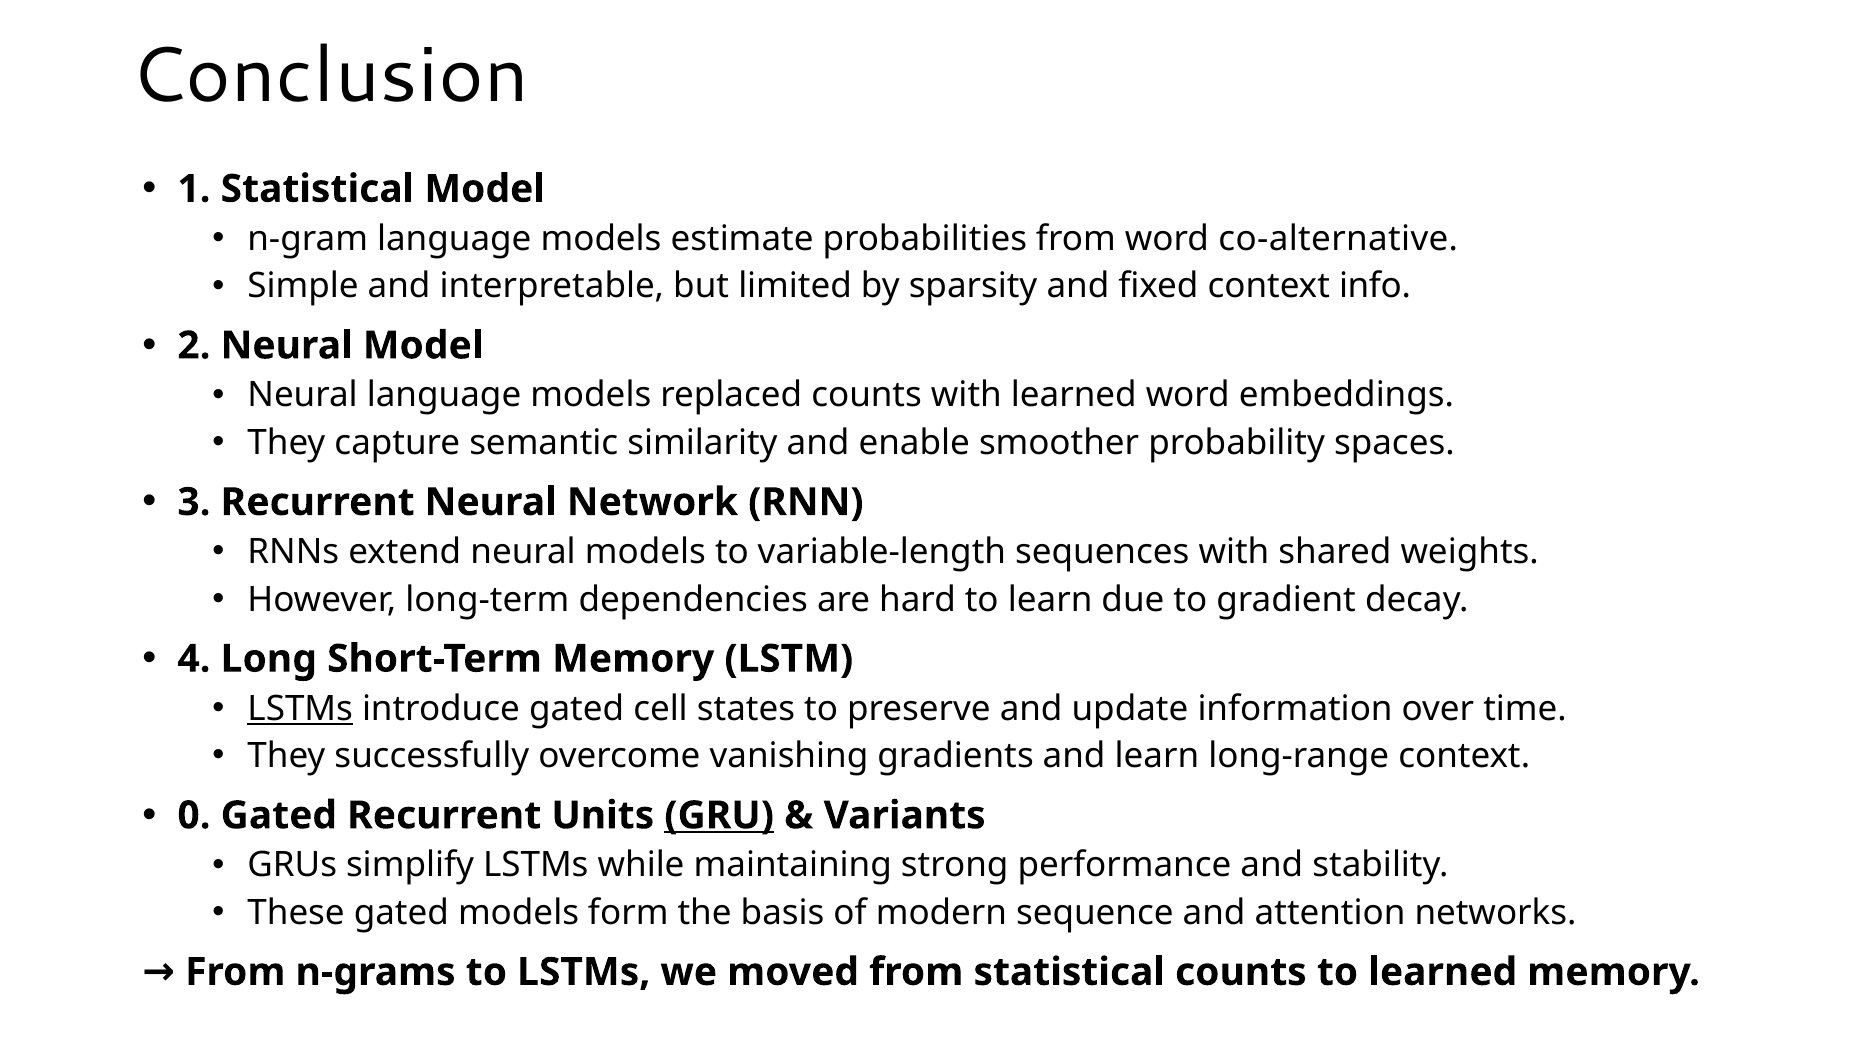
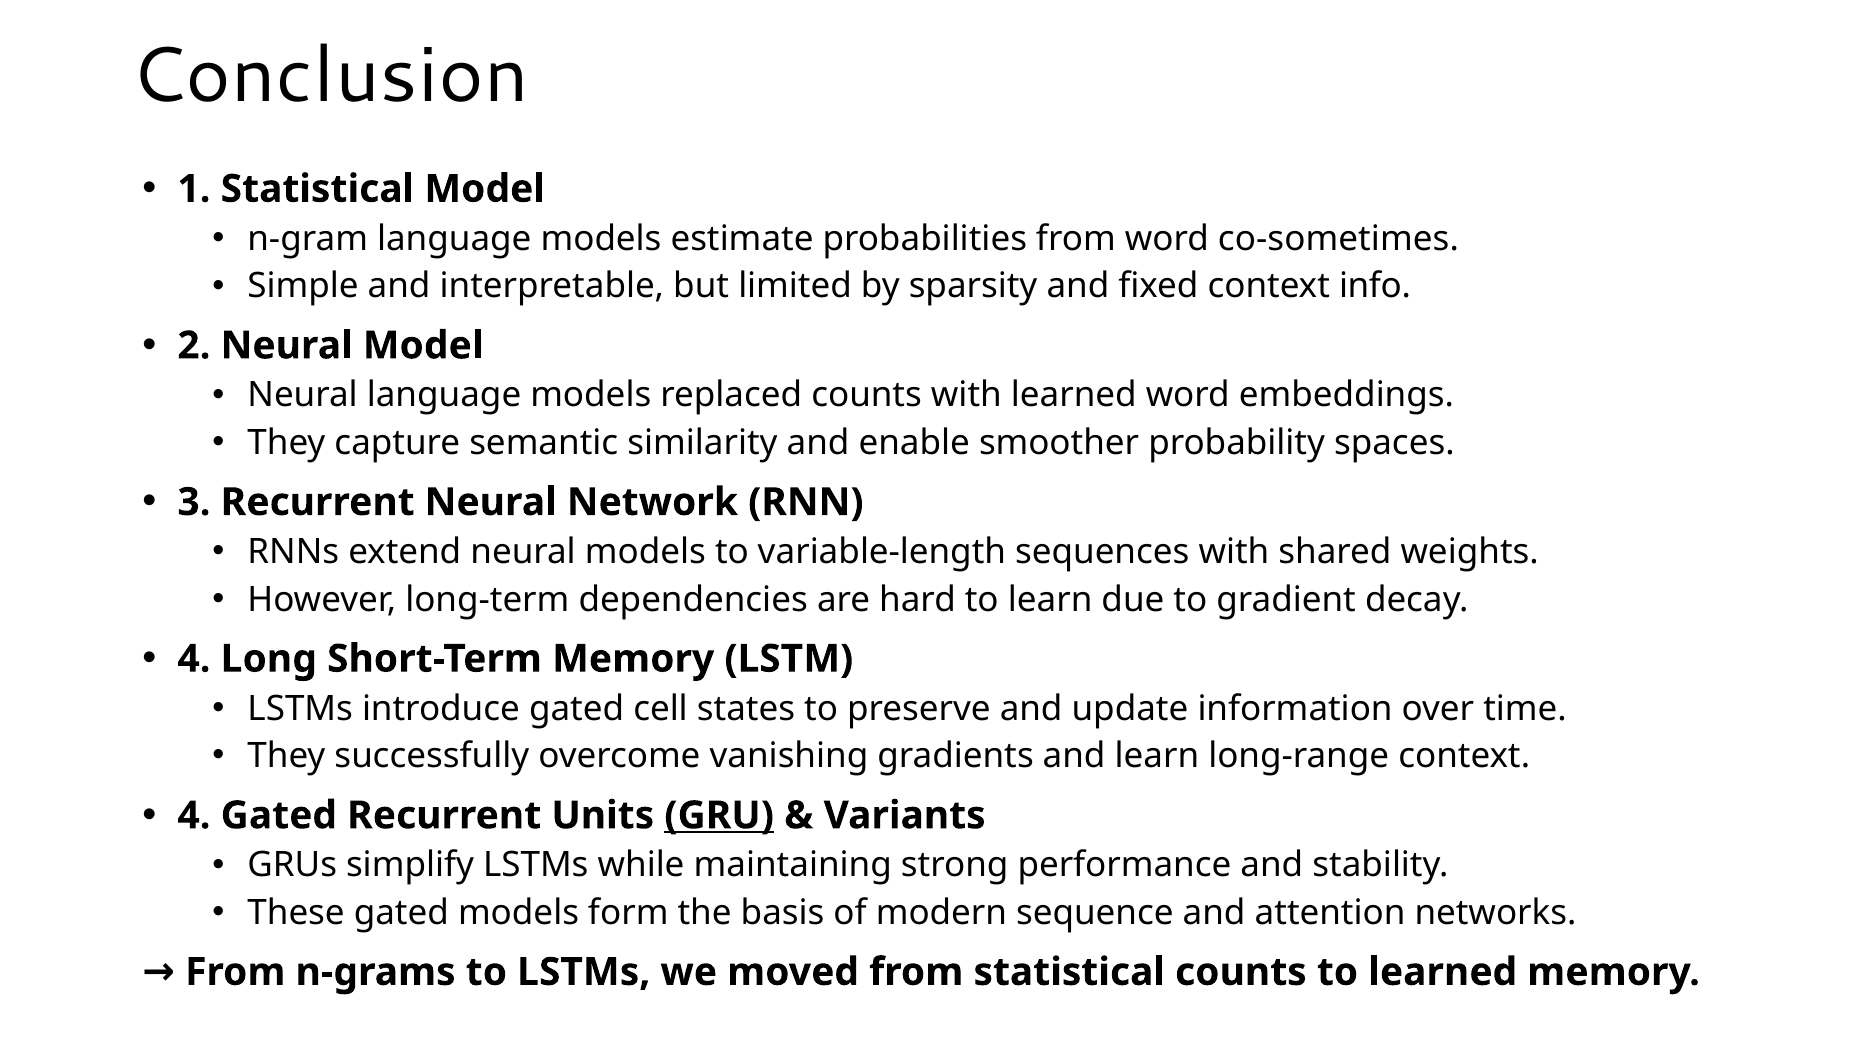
co-alternative: co-alternative -> co-sometimes
LSTMs at (300, 708) underline: present -> none
0 at (194, 815): 0 -> 4
